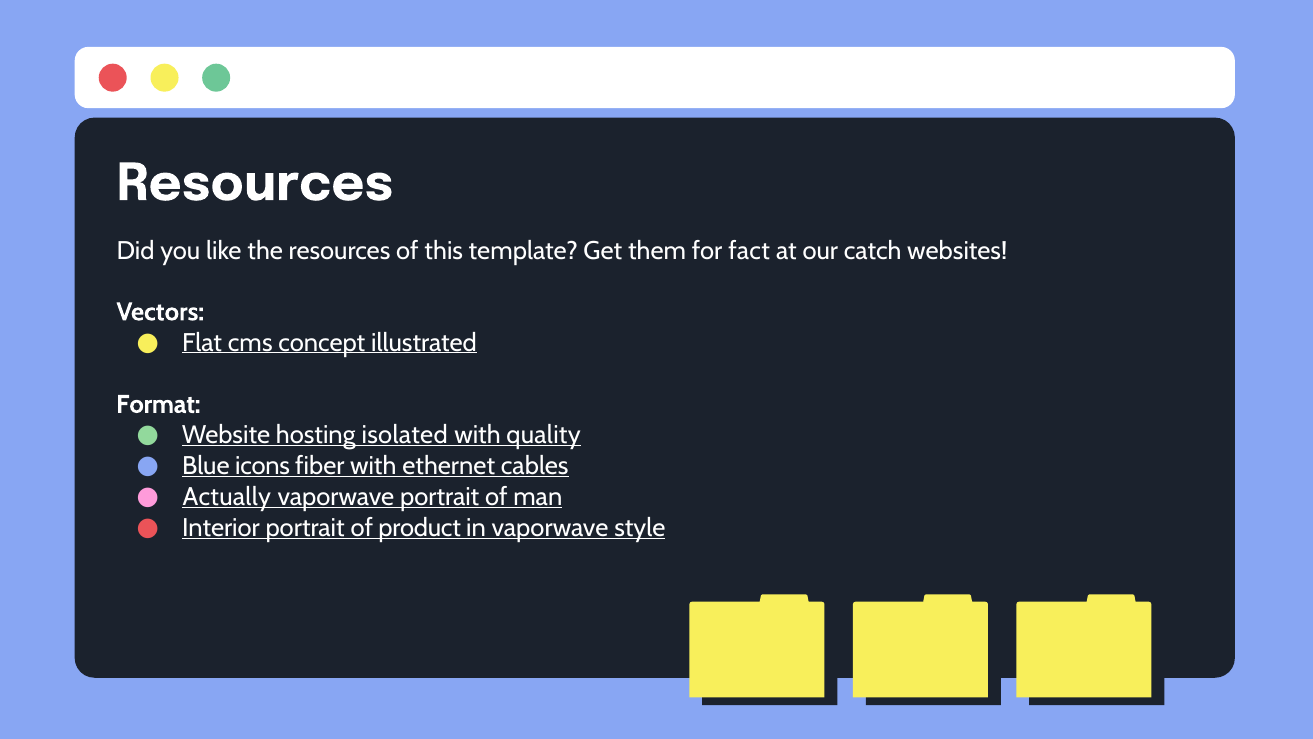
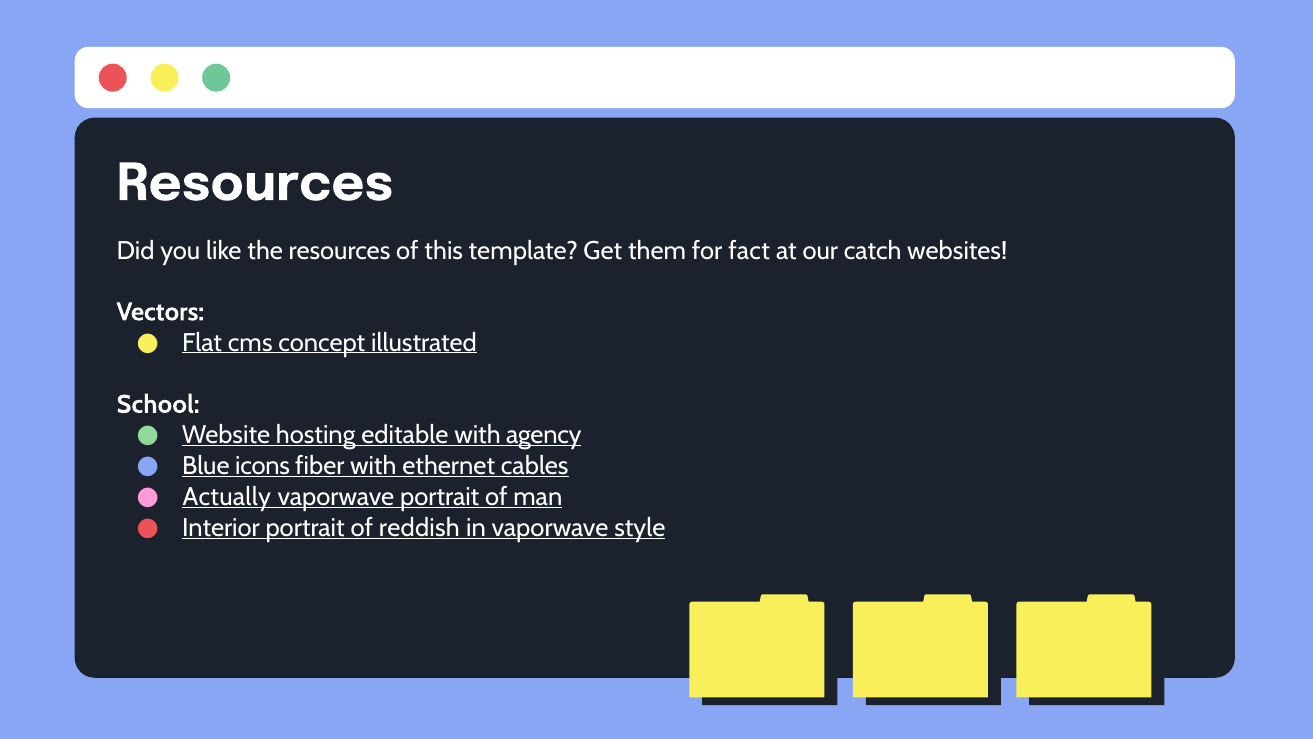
Format: Format -> School
isolated: isolated -> editable
quality: quality -> agency
product: product -> reddish
